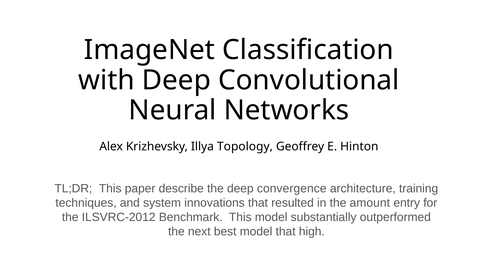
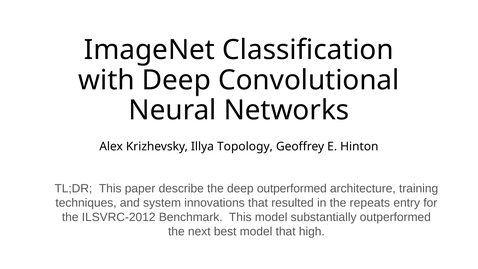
deep convergence: convergence -> outperformed
amount: amount -> repeats
